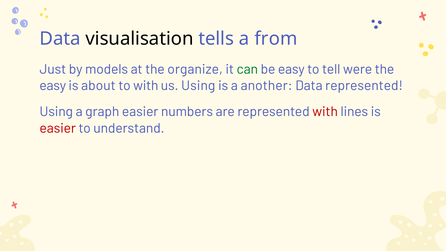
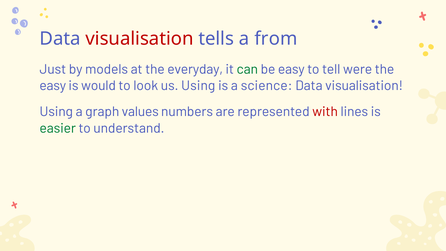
visualisation at (140, 39) colour: black -> red
organize: organize -> everyday
about: about -> would
to with: with -> look
another: another -> science
represented at (364, 86): represented -> visualisation
graph easier: easier -> values
easier at (58, 128) colour: red -> green
